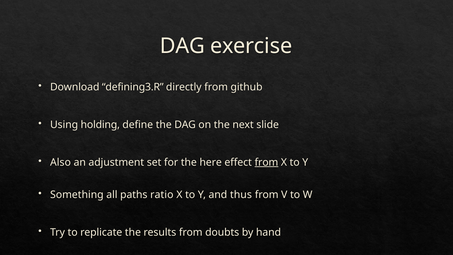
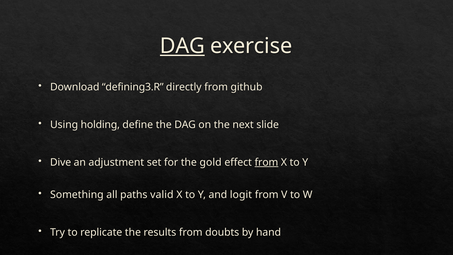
DAG at (182, 46) underline: none -> present
Also: Also -> Dive
here: here -> gold
ratio: ratio -> valid
thus: thus -> logit
